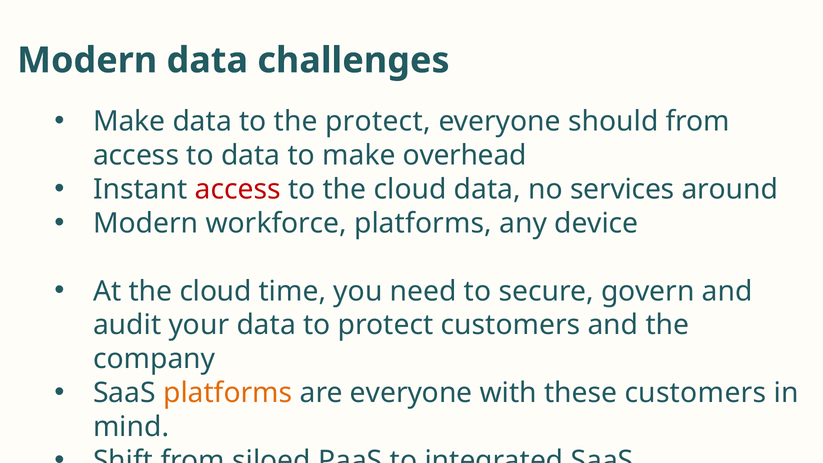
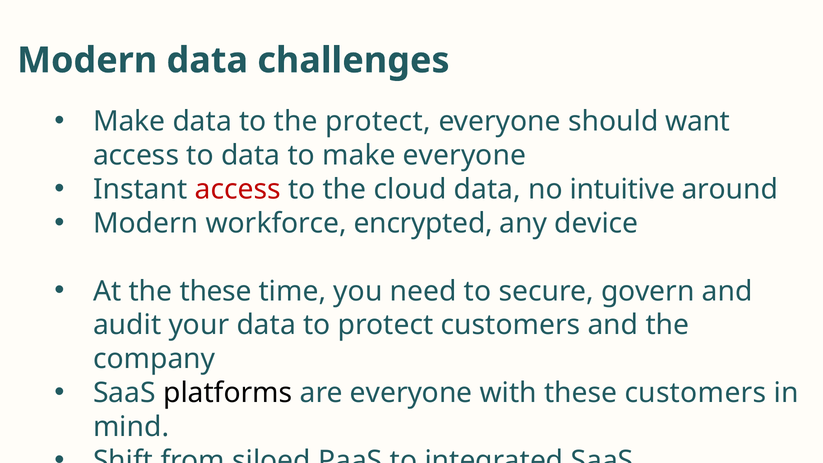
should from: from -> want
make overhead: overhead -> everyone
services: services -> intuitive
workforce platforms: platforms -> encrypted
At the cloud: cloud -> these
platforms at (228, 393) colour: orange -> black
